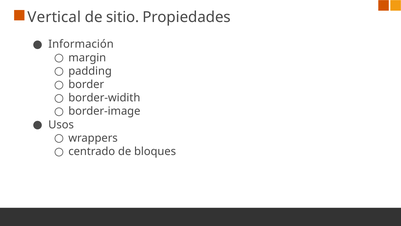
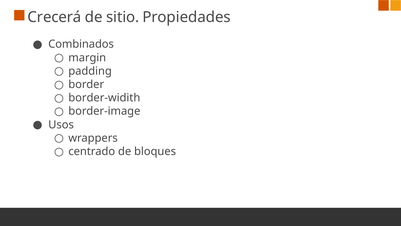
Vertical: Vertical -> Crecerá
Información: Información -> Combinados
